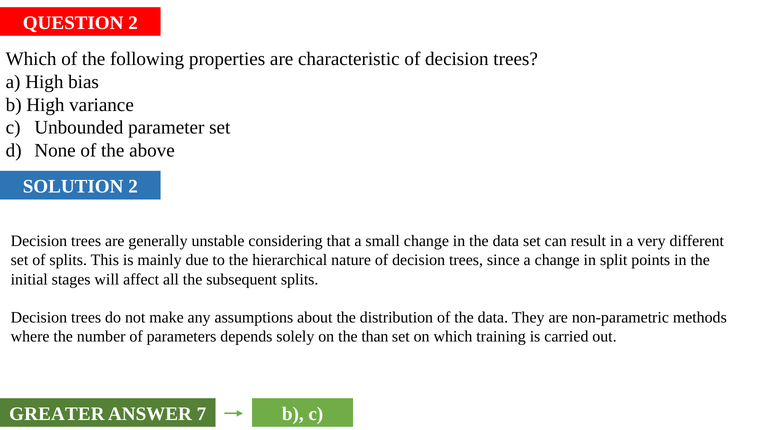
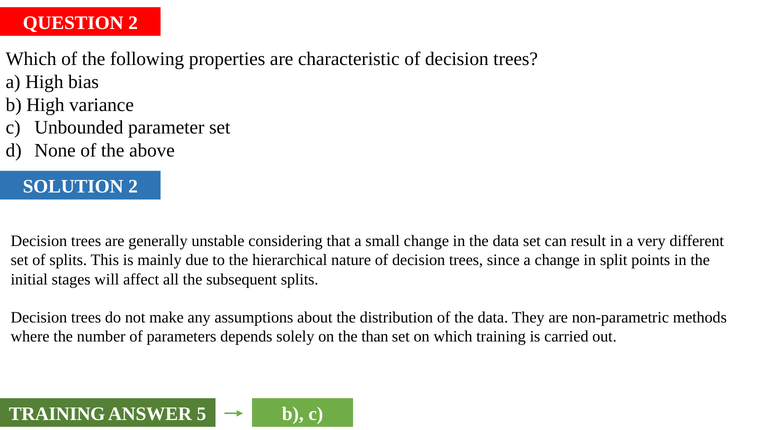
GREATER at (57, 414): GREATER -> TRAINING
7: 7 -> 5
